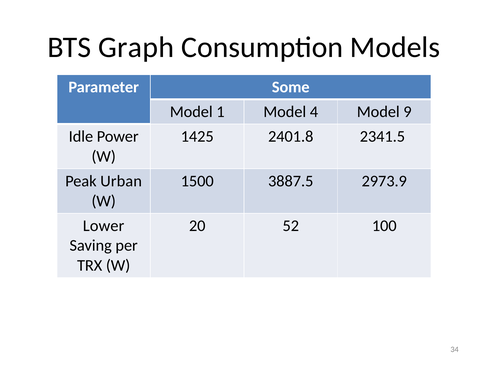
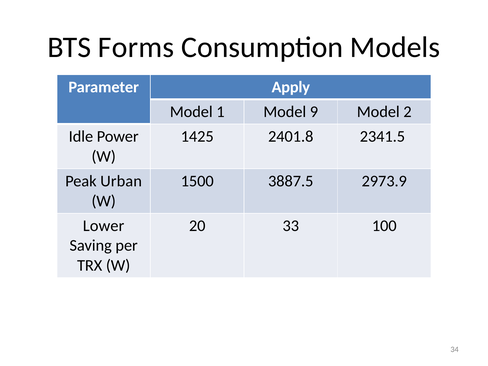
Graph: Graph -> Forms
Some: Some -> Apply
4: 4 -> 9
9: 9 -> 2
52: 52 -> 33
